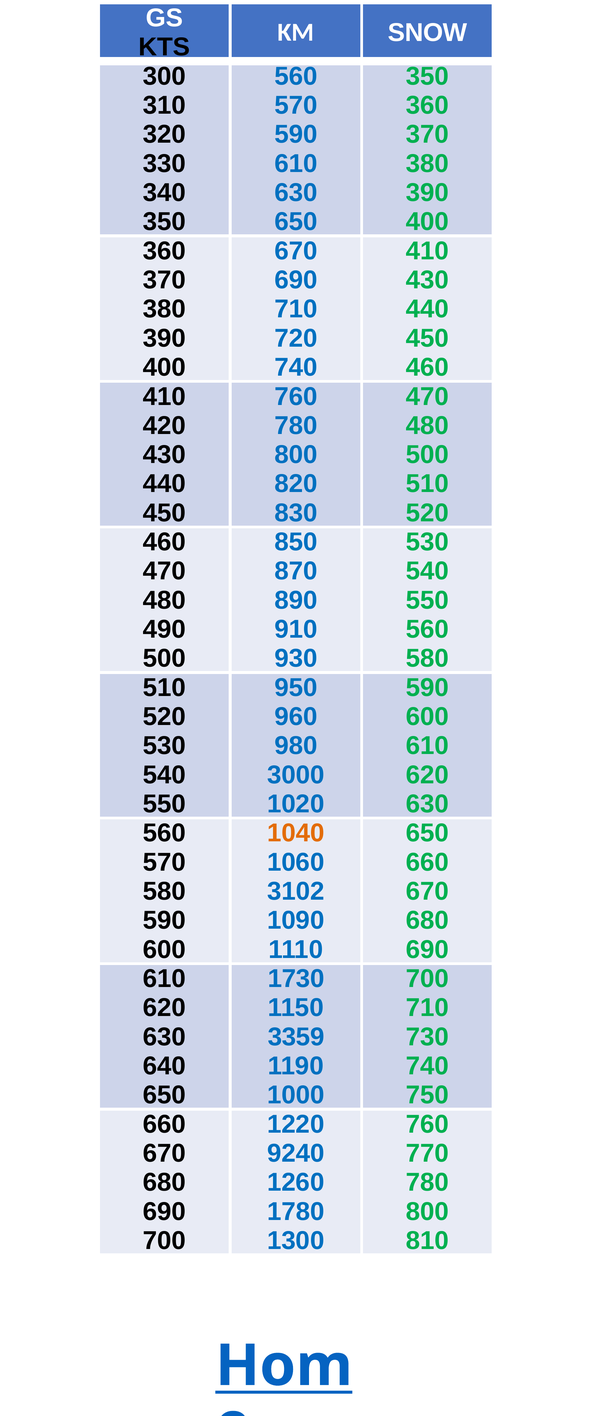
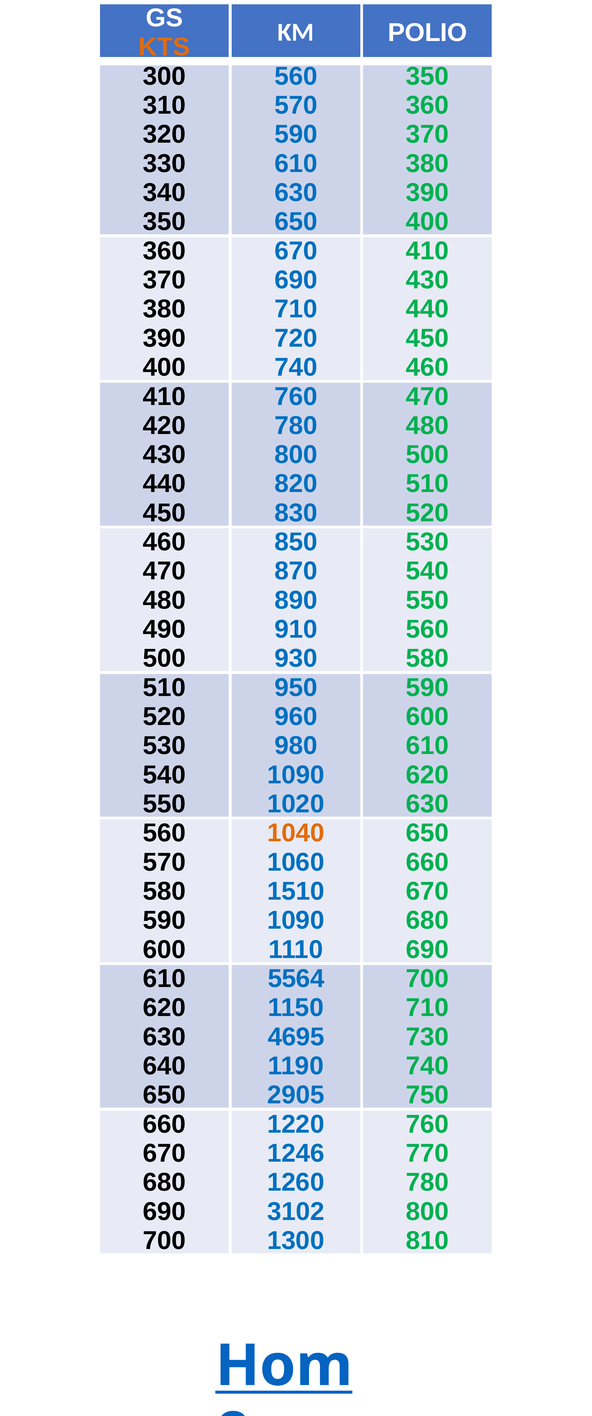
SNOW: SNOW -> POLIO
KTS colour: black -> orange
3000 at (296, 775): 3000 -> 1090
3102: 3102 -> 1510
1730: 1730 -> 5564
3359: 3359 -> 4695
1000: 1000 -> 2905
9240: 9240 -> 1246
1780: 1780 -> 3102
